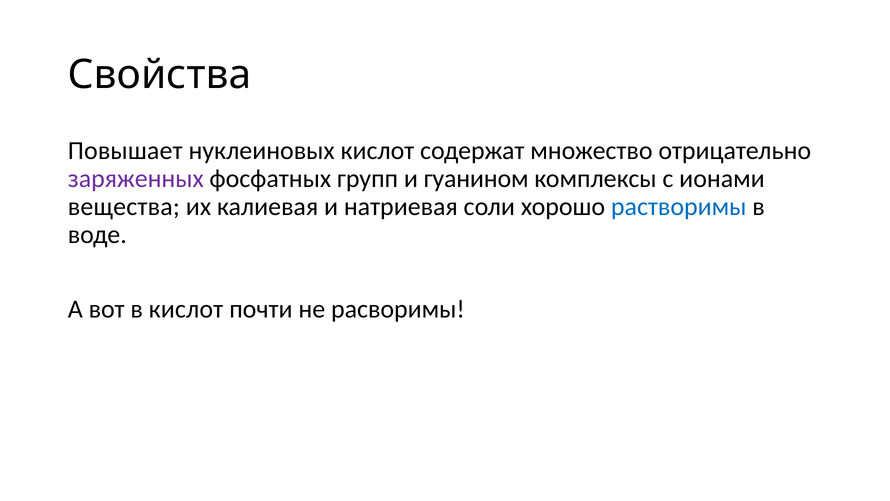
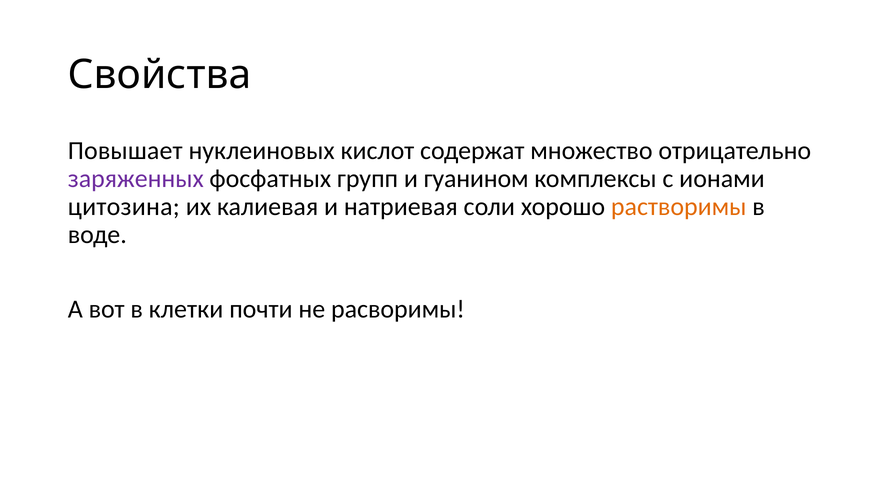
вещества: вещества -> цитозина
растворимы colour: blue -> orange
в кислот: кислот -> клетки
